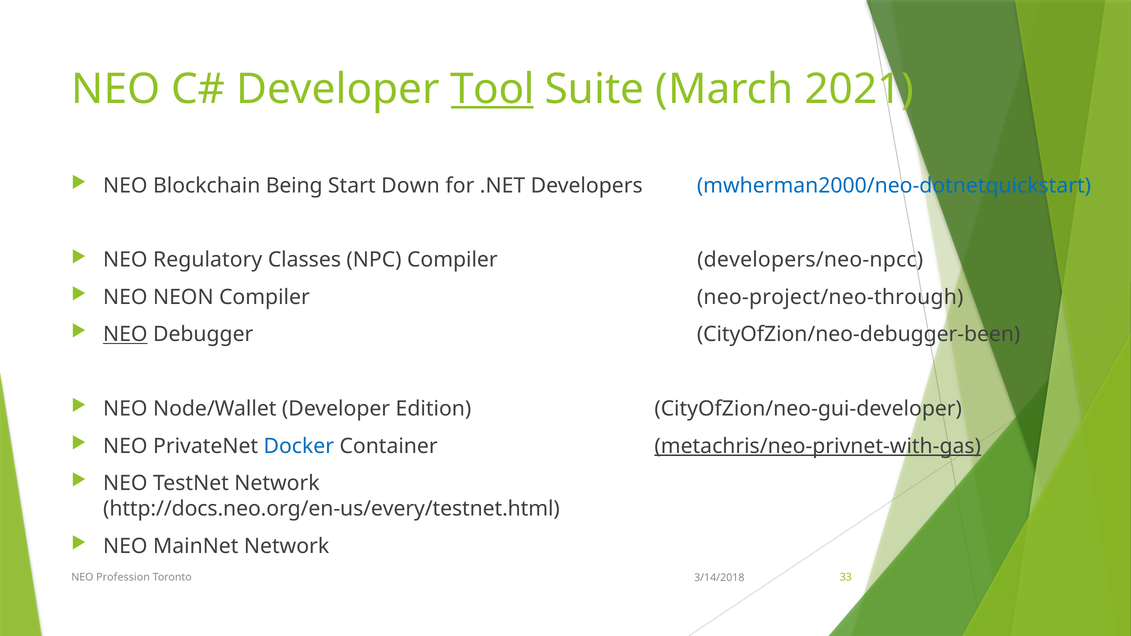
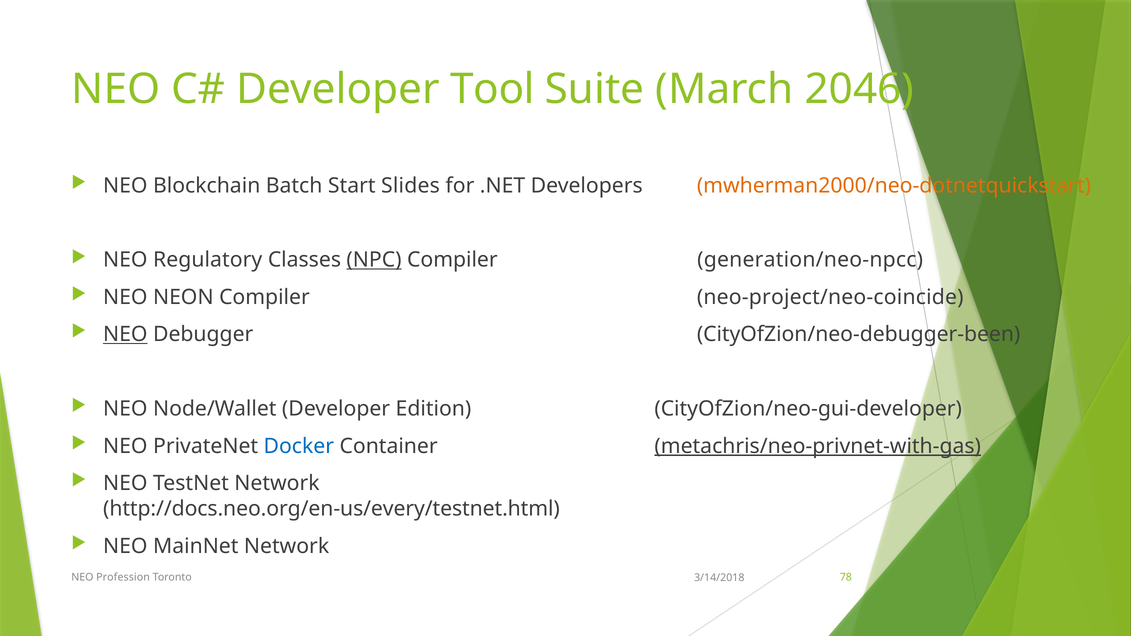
Tool underline: present -> none
2021: 2021 -> 2046
Being: Being -> Batch
Down: Down -> Slides
mwherman2000/neo-dotnetquickstart colour: blue -> orange
NPC underline: none -> present
developers/neo-npcc: developers/neo-npcc -> generation/neo-npcc
neo-project/neo-through: neo-project/neo-through -> neo-project/neo-coincide
33: 33 -> 78
